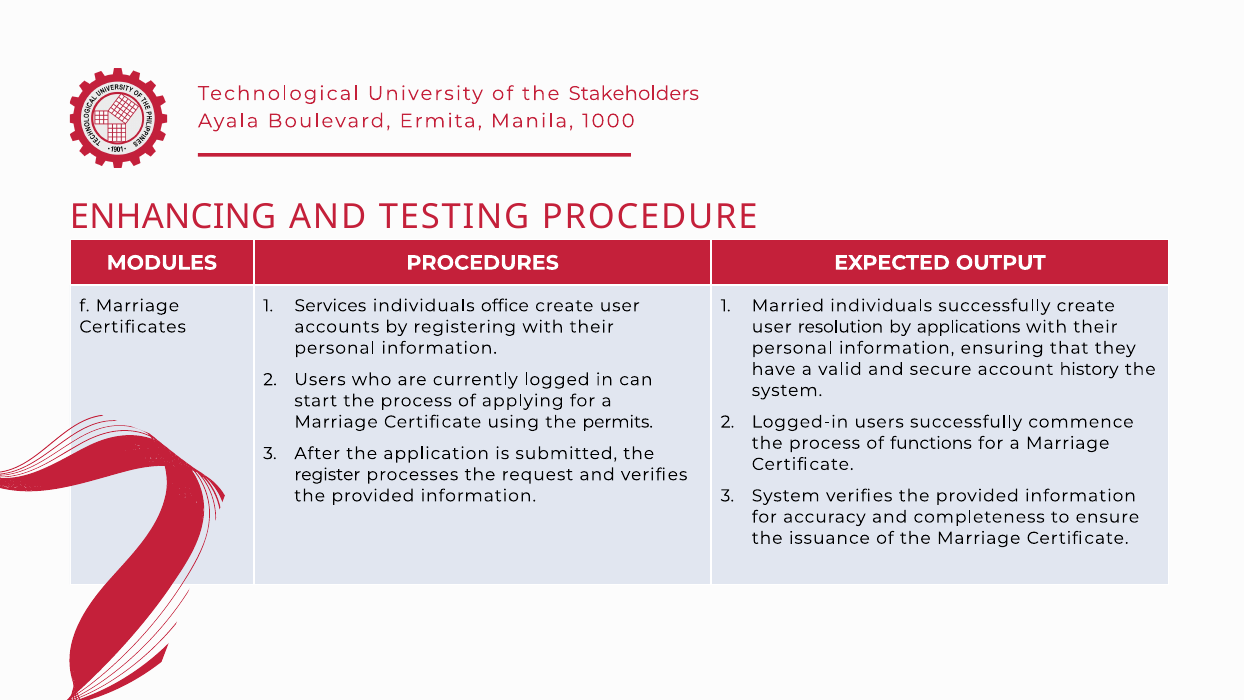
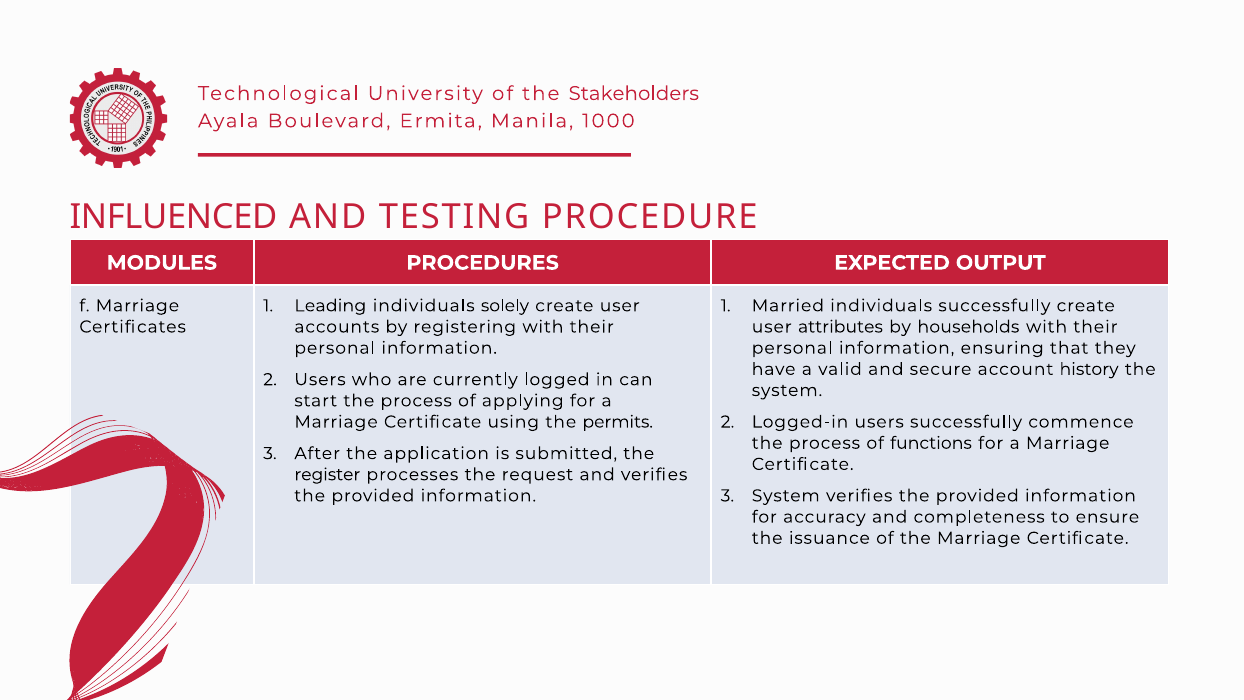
ENHANCING: ENHANCING -> INFLUENCED
Services: Services -> Leading
office: office -> solely
resolution: resolution -> attributes
applications: applications -> households
